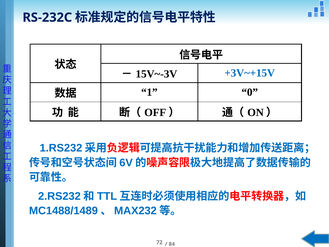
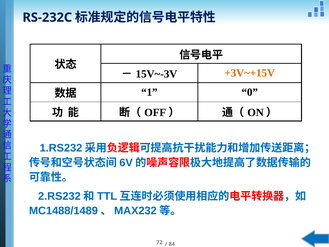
+3V~+15V colour: blue -> orange
